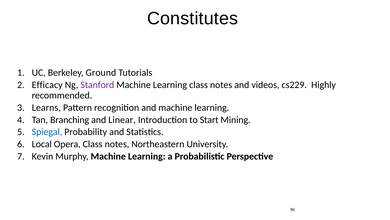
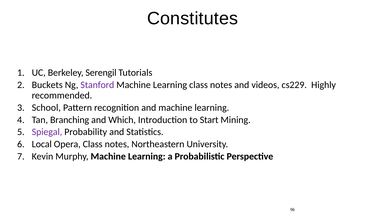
Ground: Ground -> Serengil
Efficacy: Efficacy -> Buckets
Learns: Learns -> School
Linear: Linear -> Which
Spiegal colour: blue -> purple
